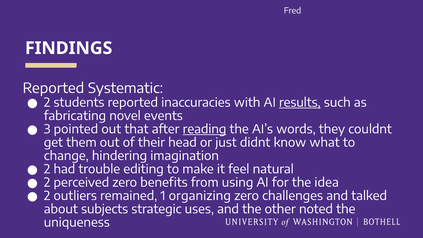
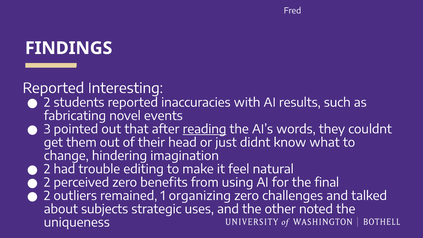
Systematic: Systematic -> Interesting
results underline: present -> none
idea: idea -> final
